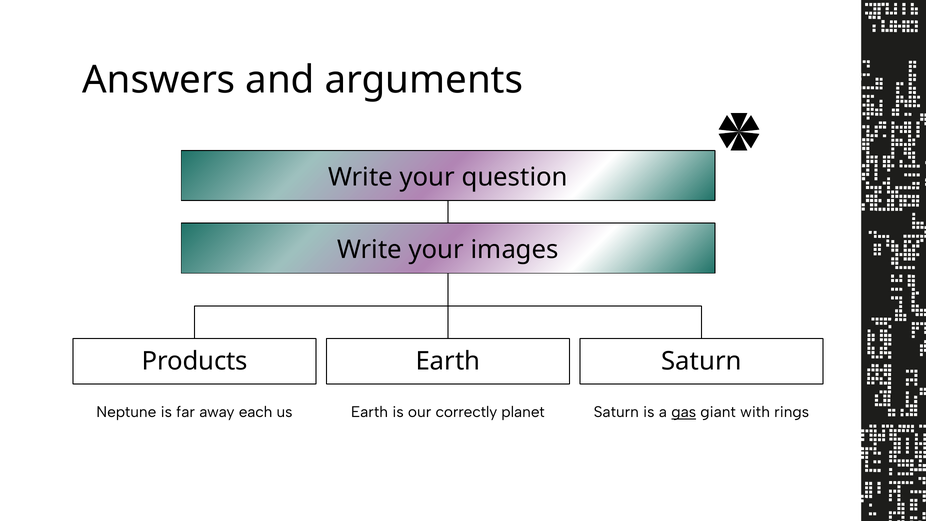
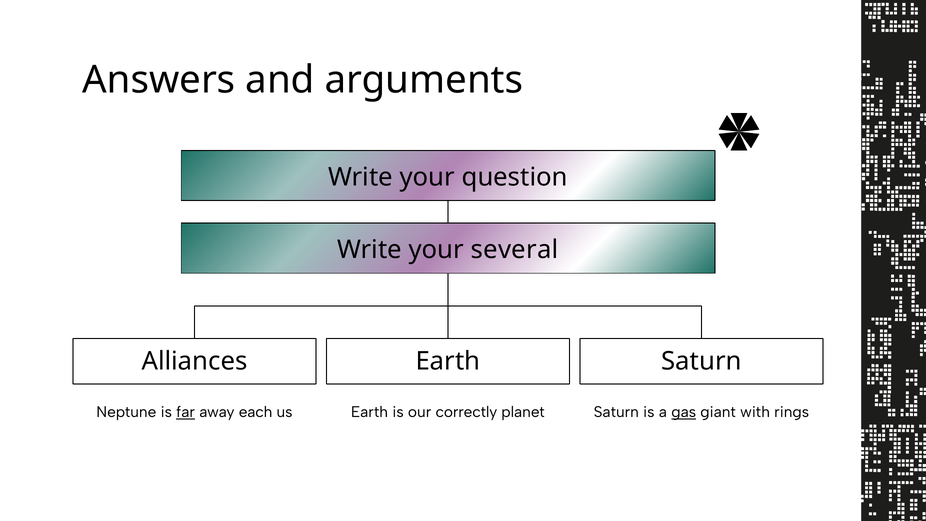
images: images -> several
Products: Products -> Alliances
far underline: none -> present
